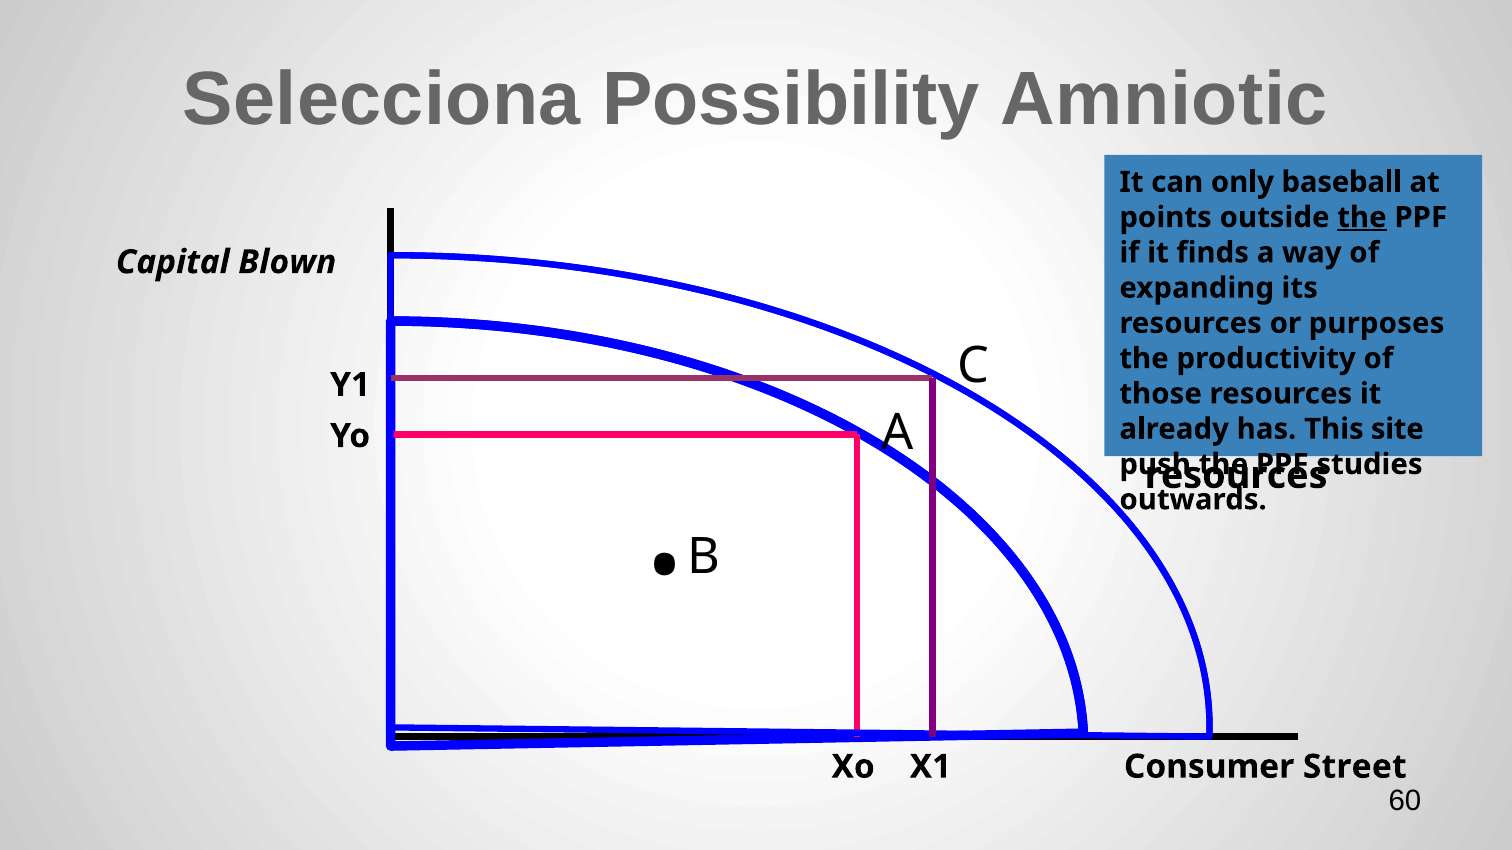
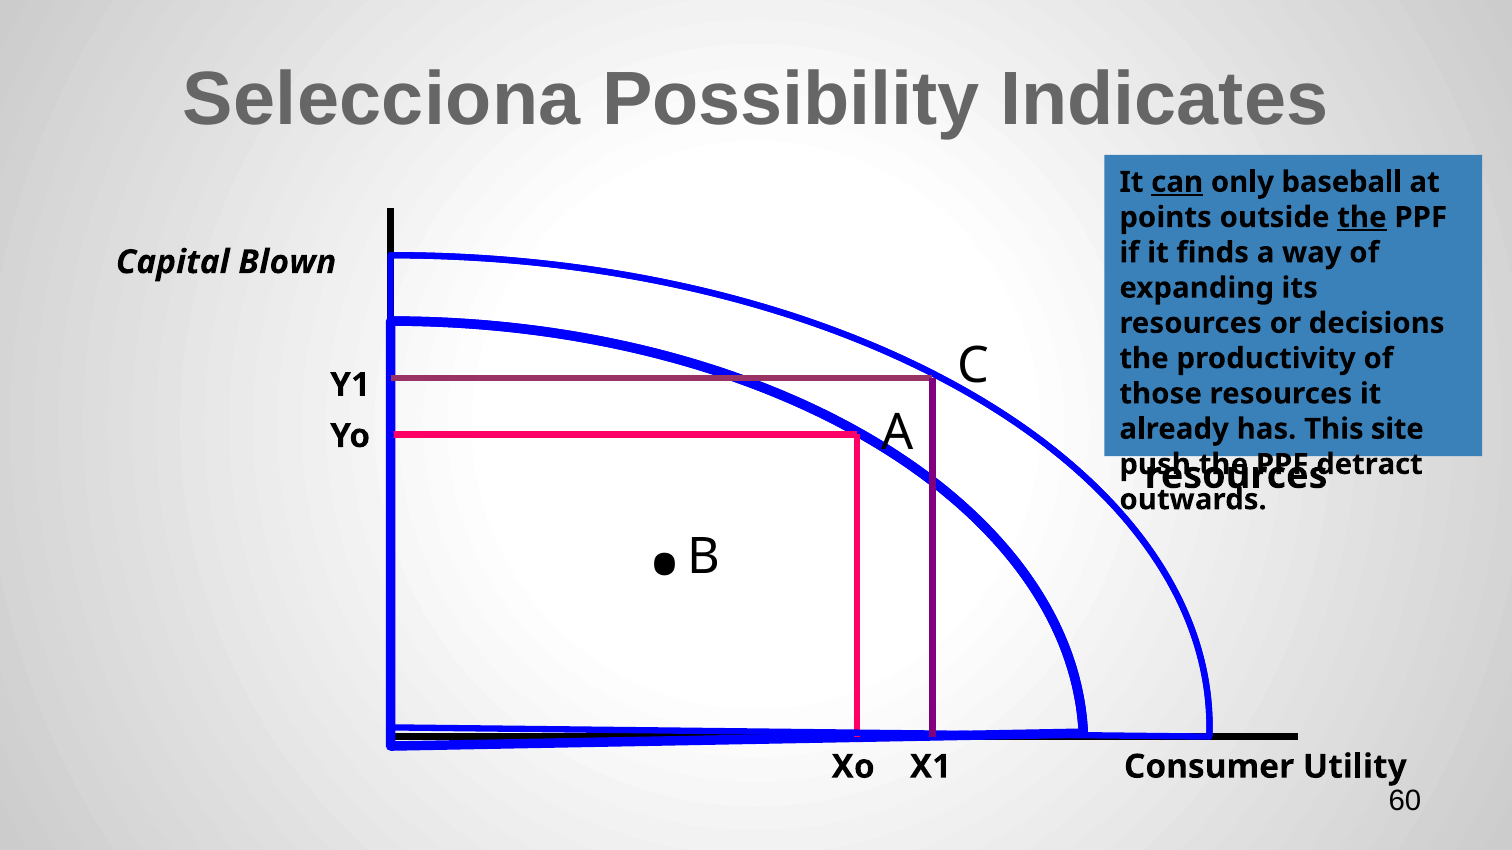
Amniotic: Amniotic -> Indicates
can underline: none -> present
purposes: purposes -> decisions
studies: studies -> detract
Street: Street -> Utility
